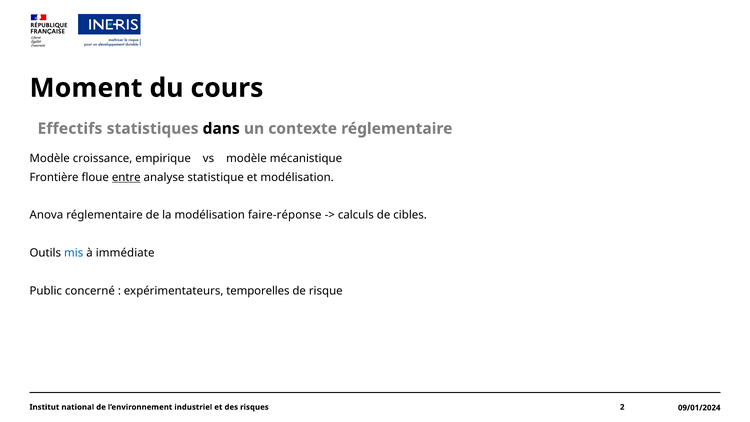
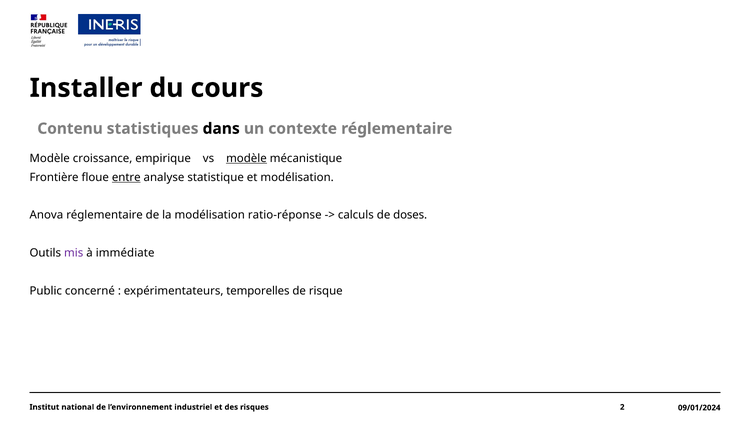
Moment: Moment -> Installer
Effectifs: Effectifs -> Contenu
modèle at (246, 158) underline: none -> present
faire-réponse: faire-réponse -> ratio-réponse
cibles: cibles -> doses
mis colour: blue -> purple
